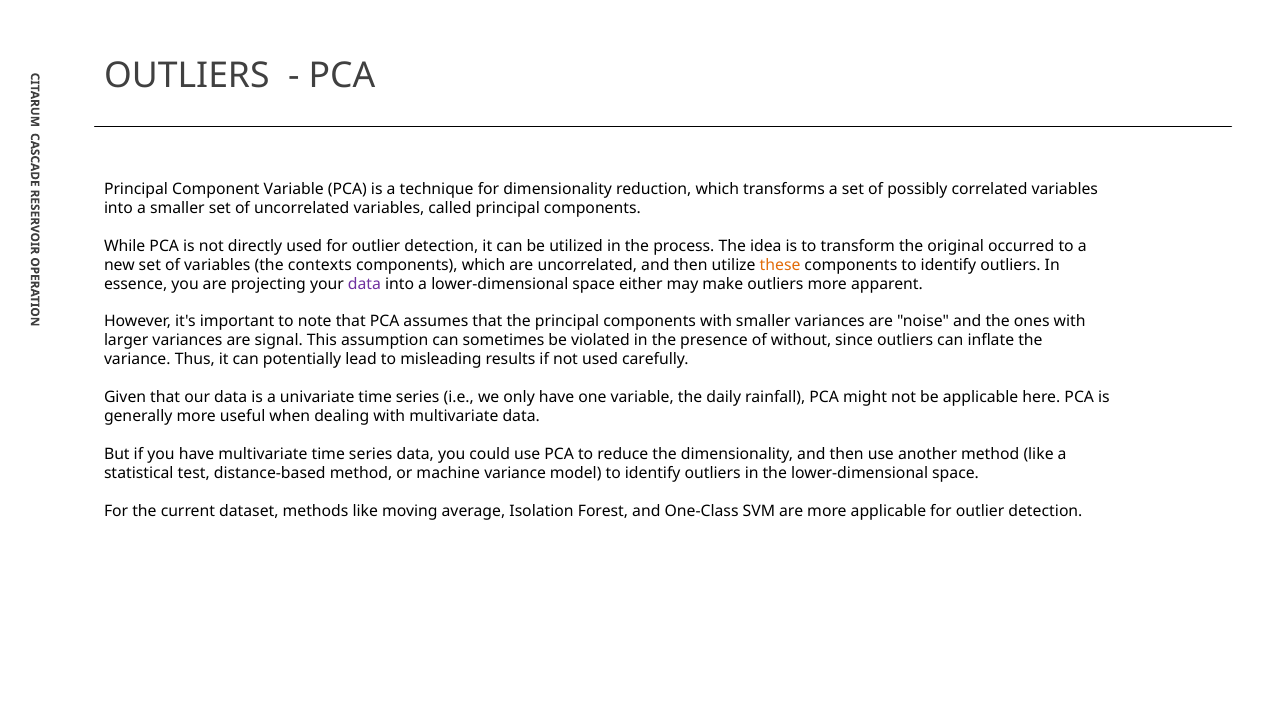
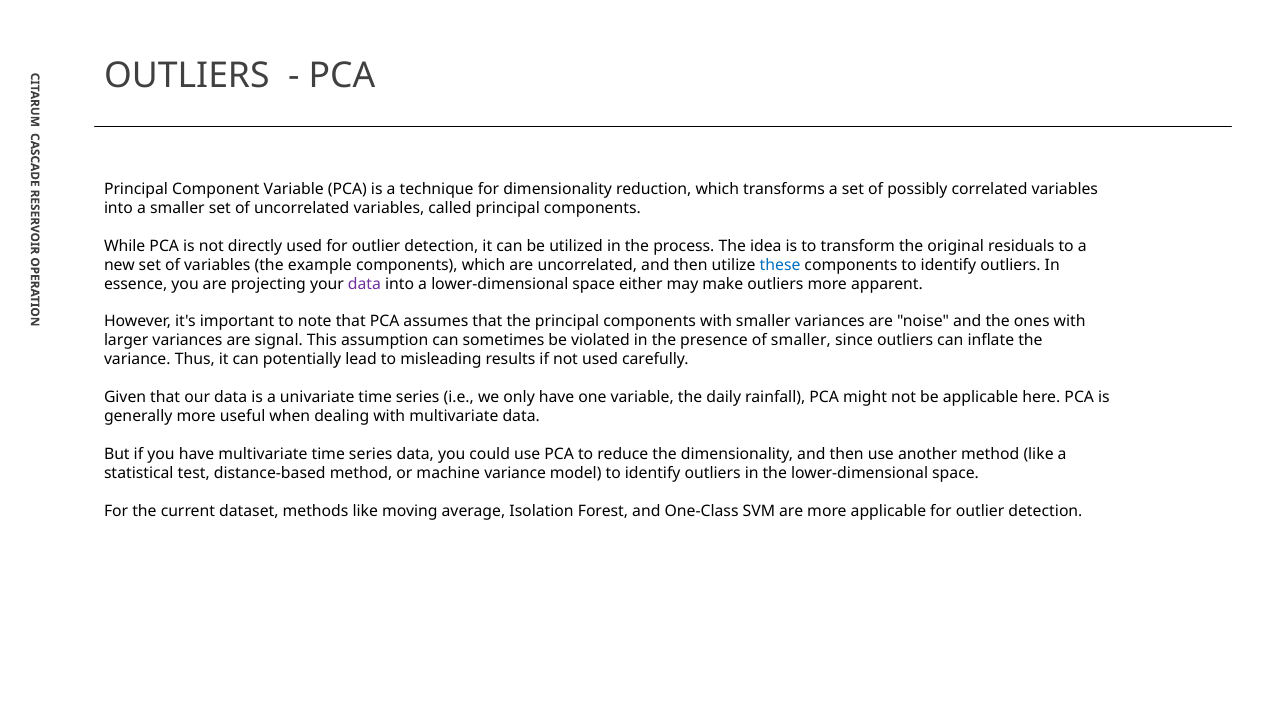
occurred: occurred -> residuals
contexts: contexts -> example
these colour: orange -> blue
of without: without -> smaller
